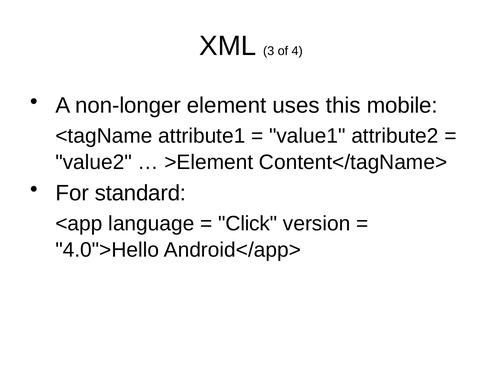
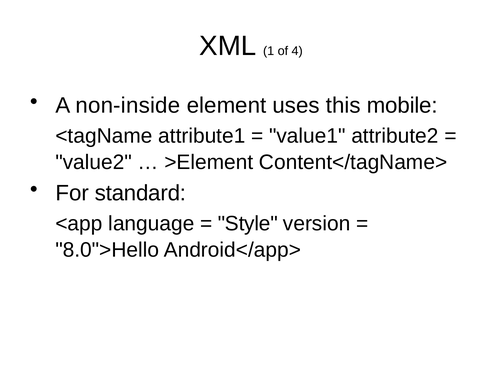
3: 3 -> 1
non-longer: non-longer -> non-inside
Click: Click -> Style
4.0">Hello: 4.0">Hello -> 8.0">Hello
